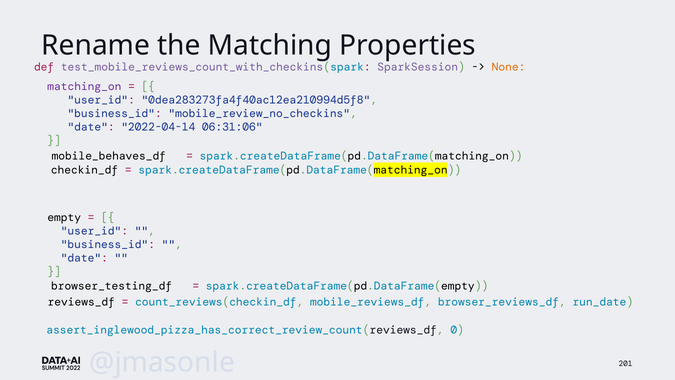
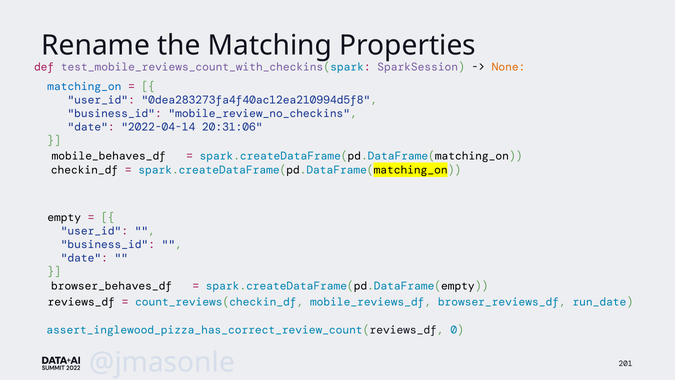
matching_on colour: purple -> blue
06:31:06: 06:31:06 -> 20:31:06
browser_testing_df: browser_testing_df -> browser_behaves_df
